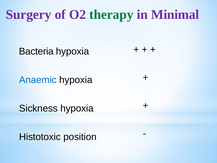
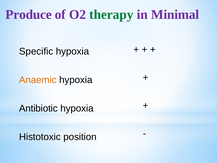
Surgery: Surgery -> Produce
Bacteria: Bacteria -> Specific
Anaemic colour: blue -> orange
Sickness: Sickness -> Antibiotic
